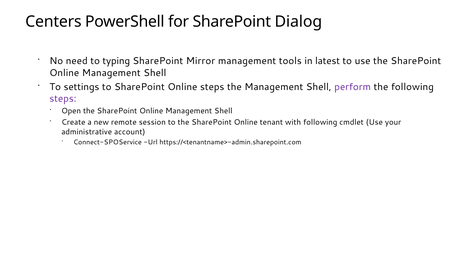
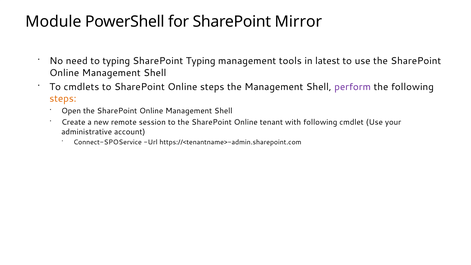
Centers: Centers -> Module
Dialog: Dialog -> Mirror
SharePoint Mirror: Mirror -> Typing
settings: settings -> cmdlets
steps at (63, 99) colour: purple -> orange
